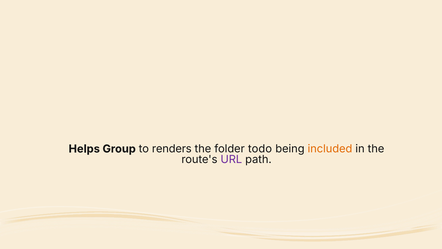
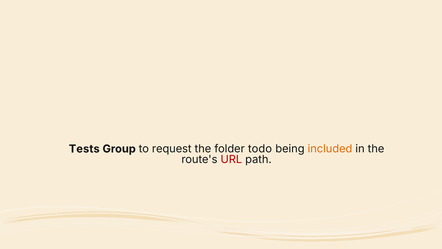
Helps: Helps -> Tests
renders: renders -> request
URL colour: purple -> red
